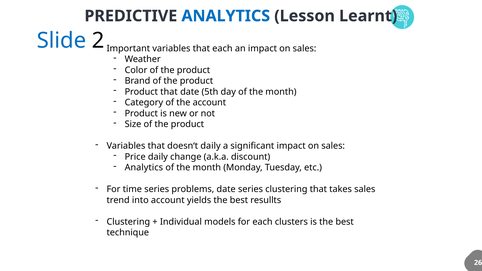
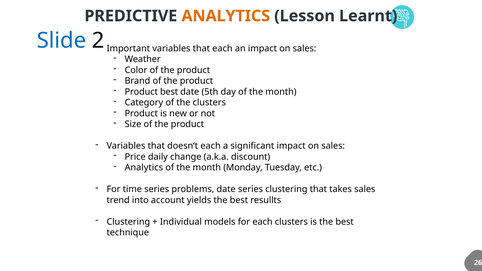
ANALYTICS at (226, 16) colour: blue -> orange
Product that: that -> best
the account: account -> clusters
doesn‘t daily: daily -> each
